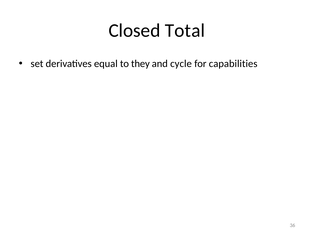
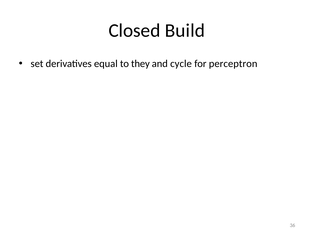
Total: Total -> Build
capabilities: capabilities -> perceptron
